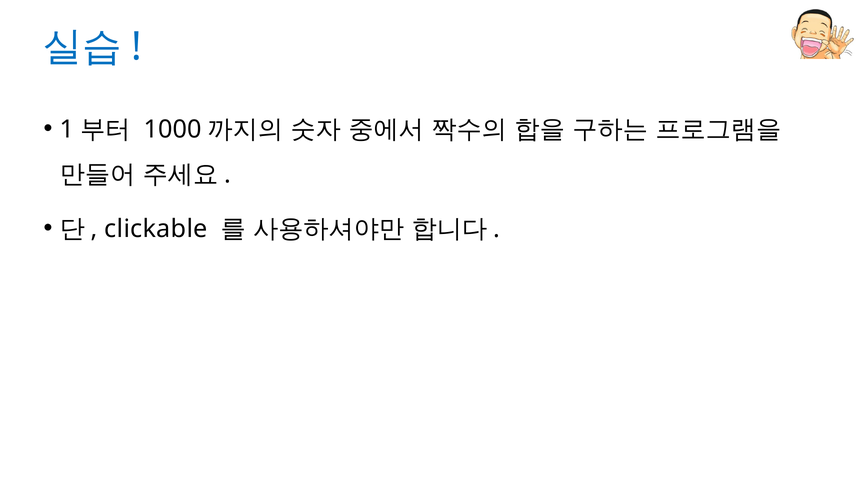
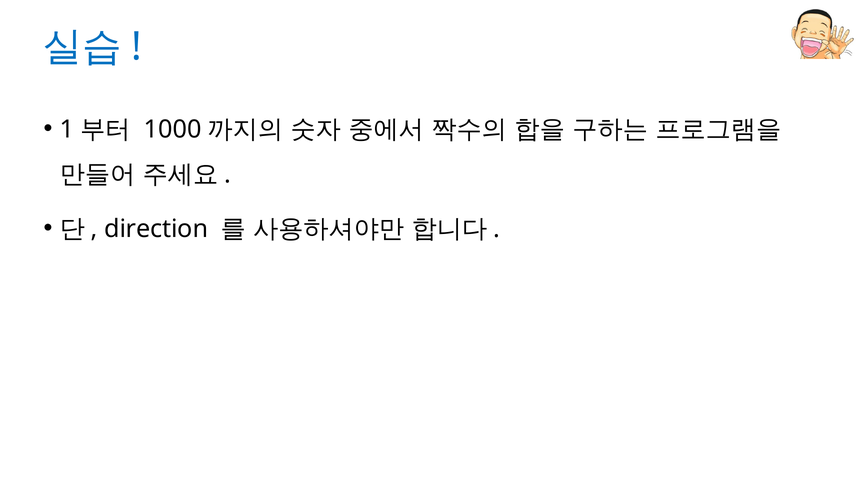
clickable: clickable -> direction
